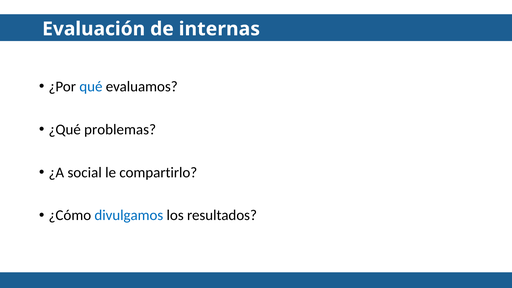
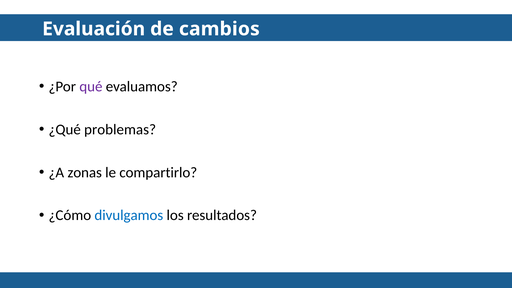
internas: internas -> cambios
qué colour: blue -> purple
social: social -> zonas
